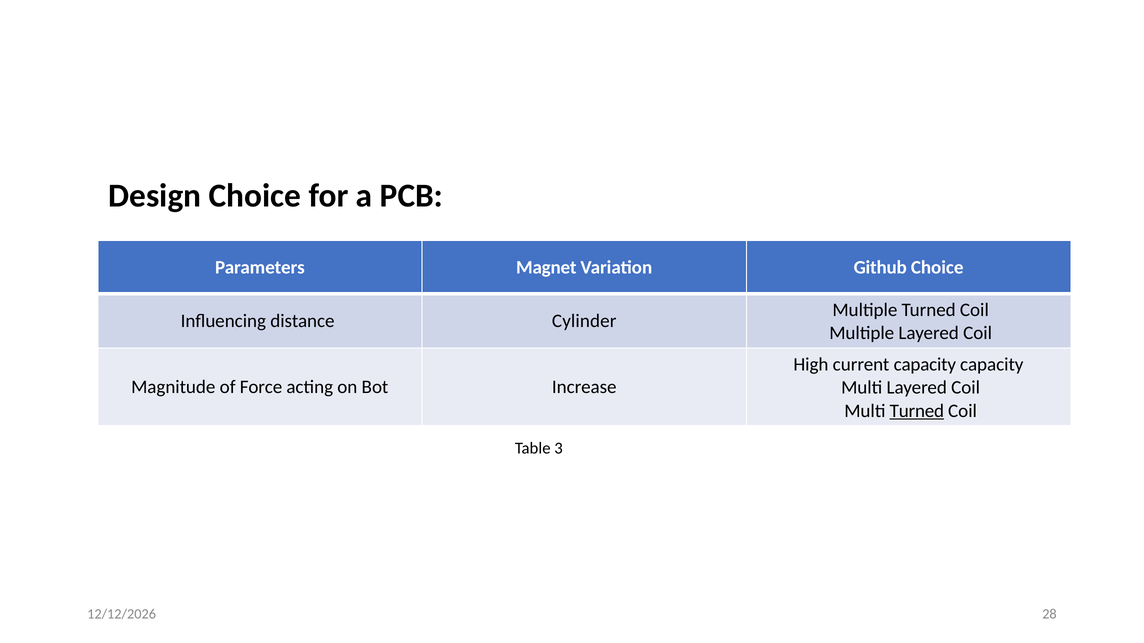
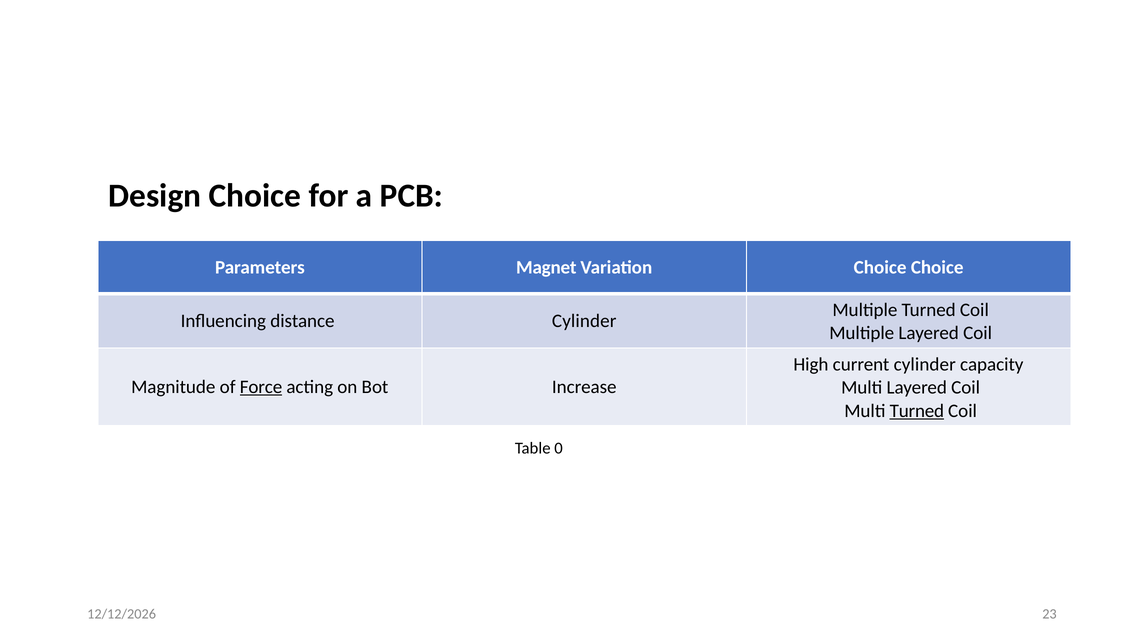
Variation Github: Github -> Choice
current capacity: capacity -> cylinder
Force underline: none -> present
3: 3 -> 0
28: 28 -> 23
